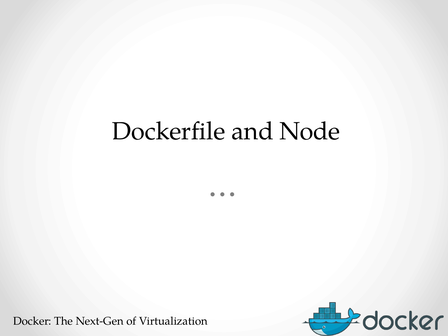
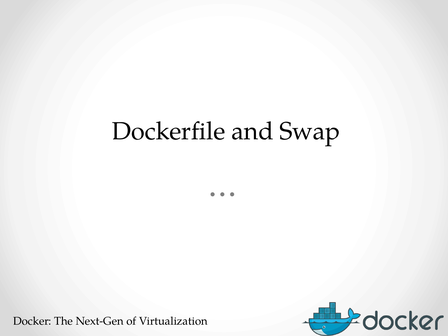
Node: Node -> Swap
